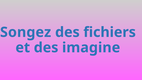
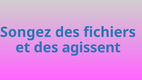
imagine: imagine -> agissent
